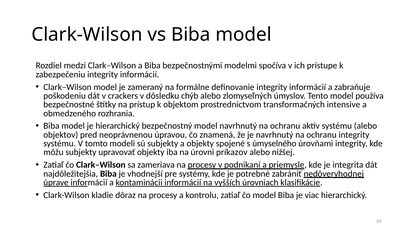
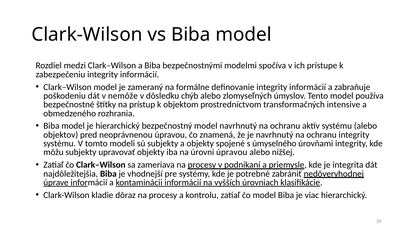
crackers: crackers -> nemôže
úrovni príkazov: príkazov -> úpravou
